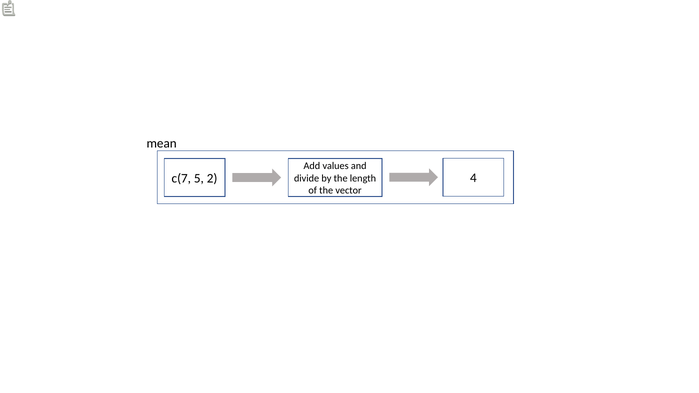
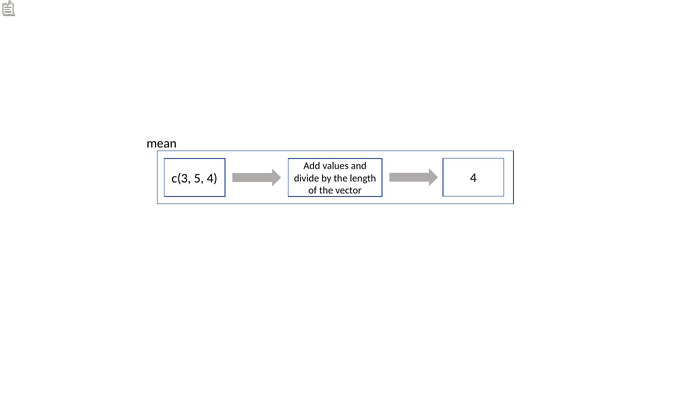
c(7: c(7 -> c(3
5 2: 2 -> 4
